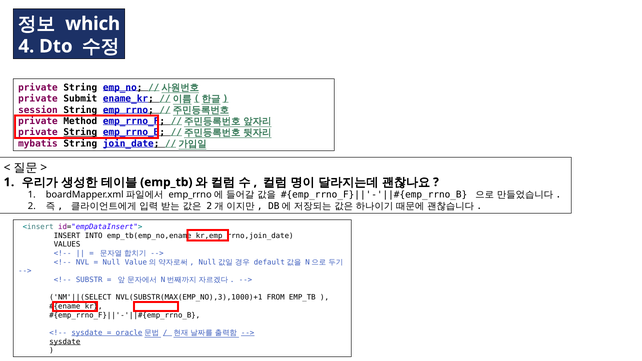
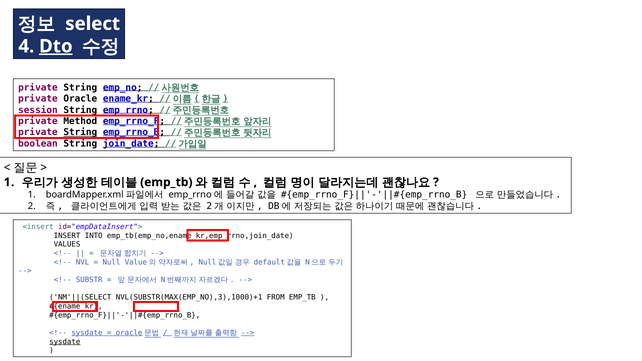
which: which -> select
Dto underline: none -> present
private Submit: Submit -> Oracle
mybatis: mybatis -> boolean
